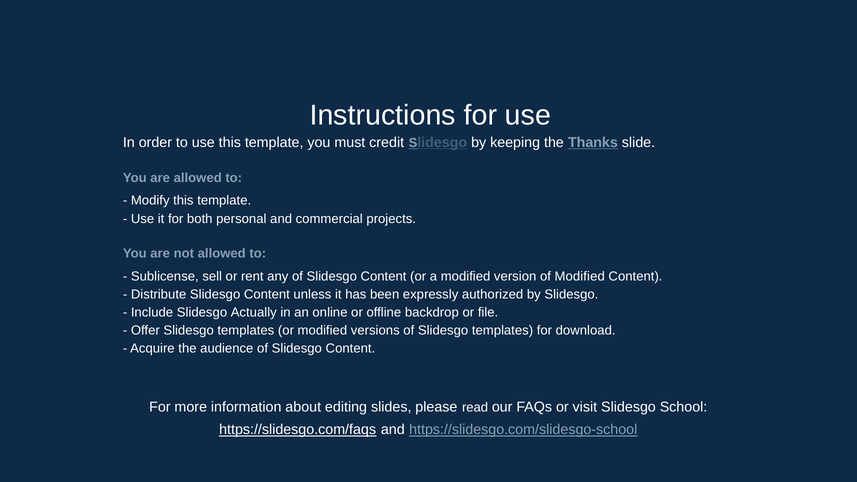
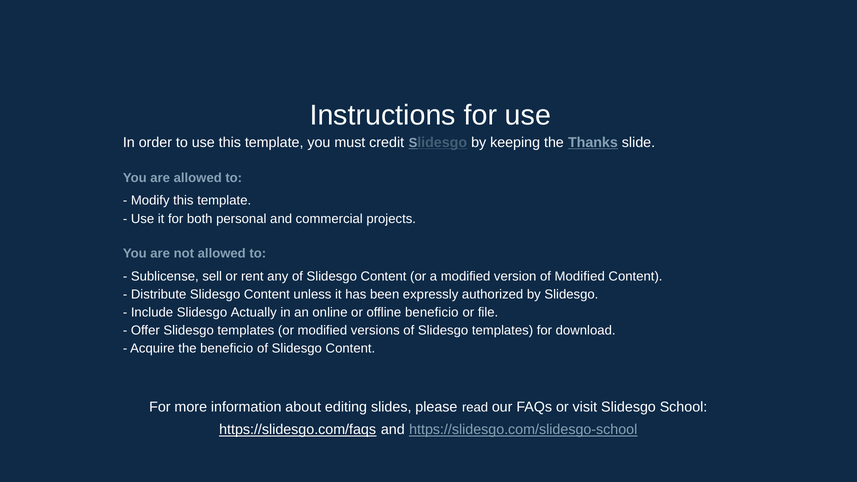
offline backdrop: backdrop -> beneficio
the audience: audience -> beneficio
